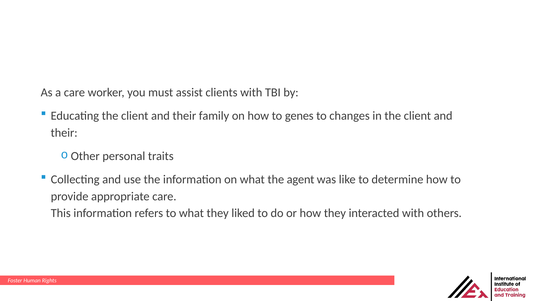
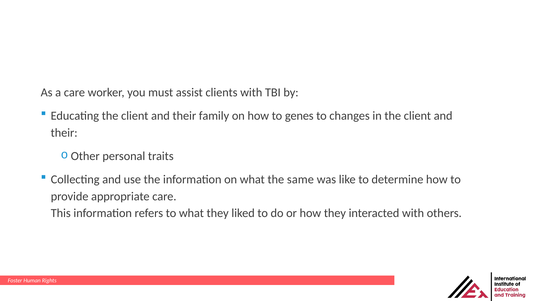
agent: agent -> same
